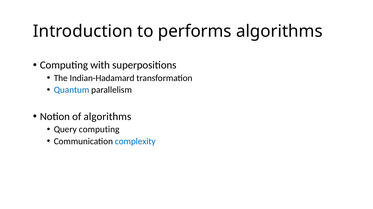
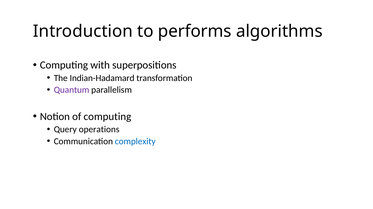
Quantum colour: blue -> purple
of algorithms: algorithms -> computing
Query computing: computing -> operations
